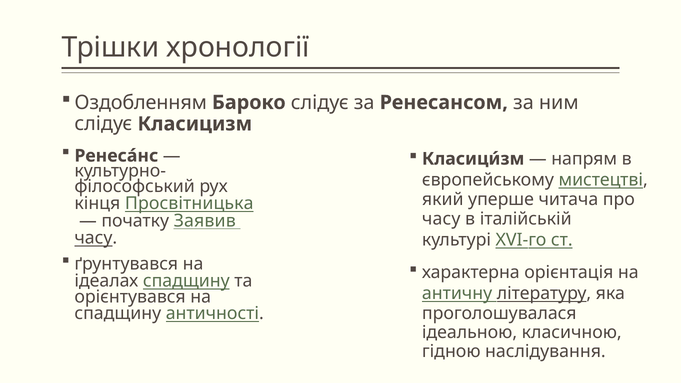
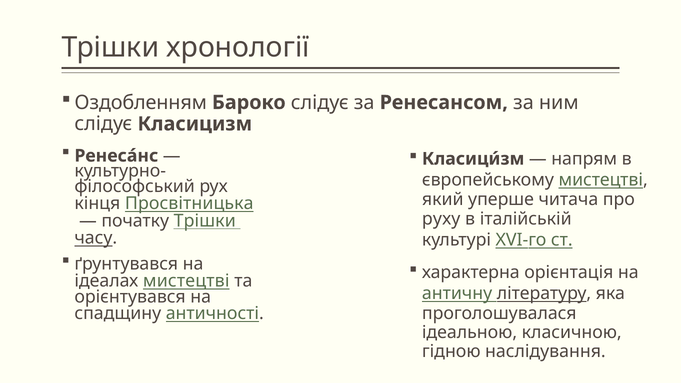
часу at (441, 219): часу -> руху
початку Заявив: Заявив -> Трішки
ідеалах спадщину: спадщину -> мистецтві
